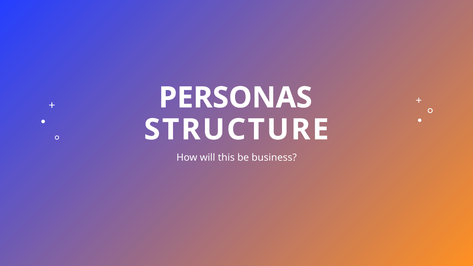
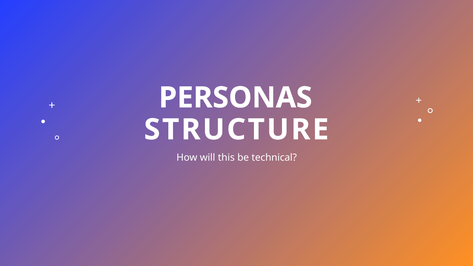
business: business -> technical
